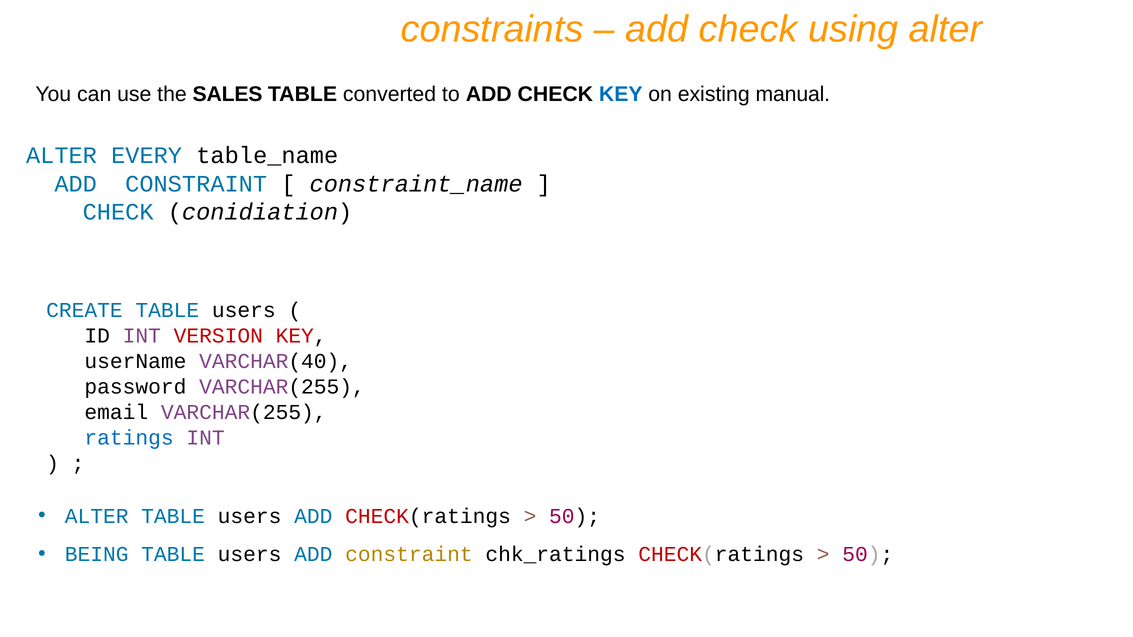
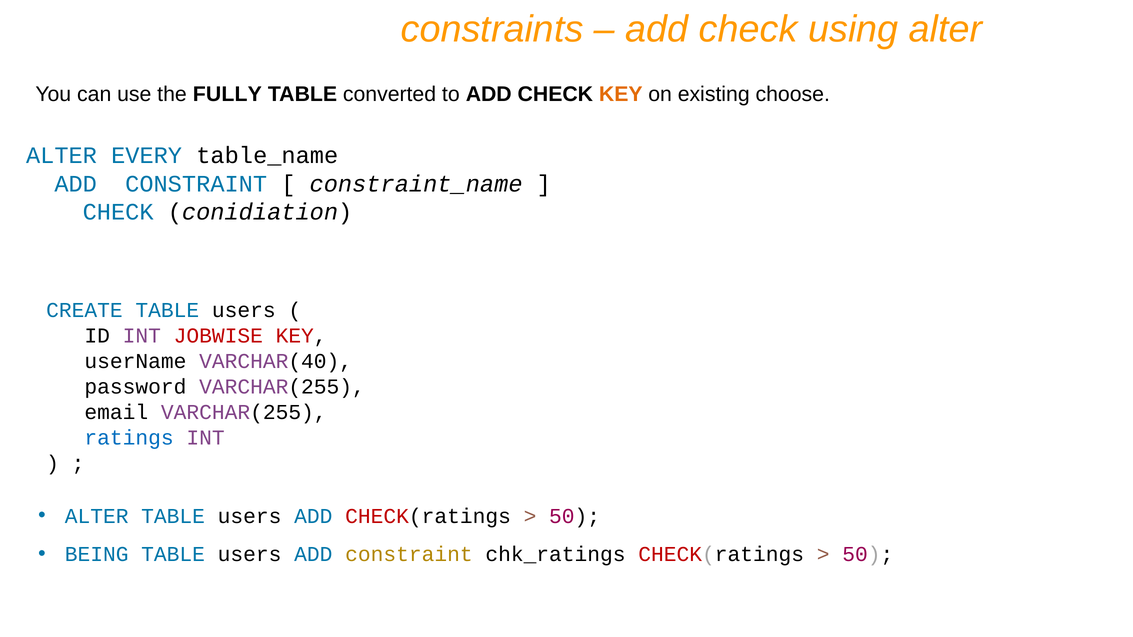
SALES: SALES -> FULLY
KEY at (621, 94) colour: blue -> orange
manual: manual -> choose
VERSION: VERSION -> JOBWISE
